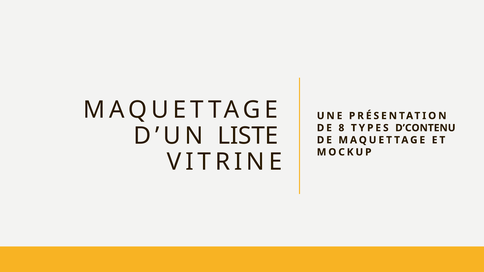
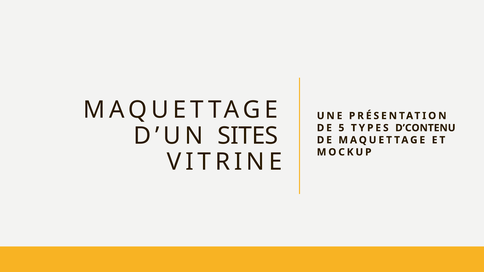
8: 8 -> 5
LISTE: LISTE -> SITES
